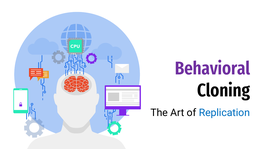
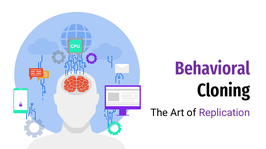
Replication colour: blue -> purple
